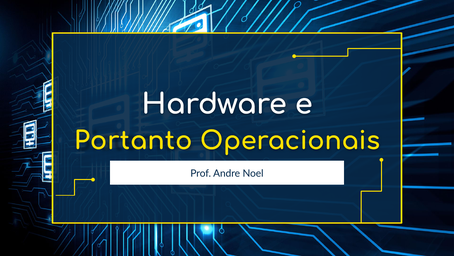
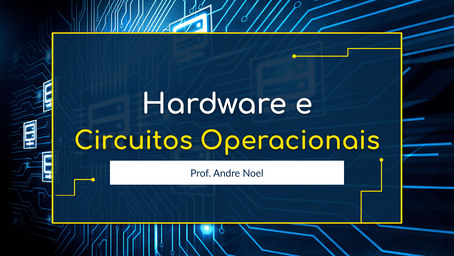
Portanto: Portanto -> Circuitos
